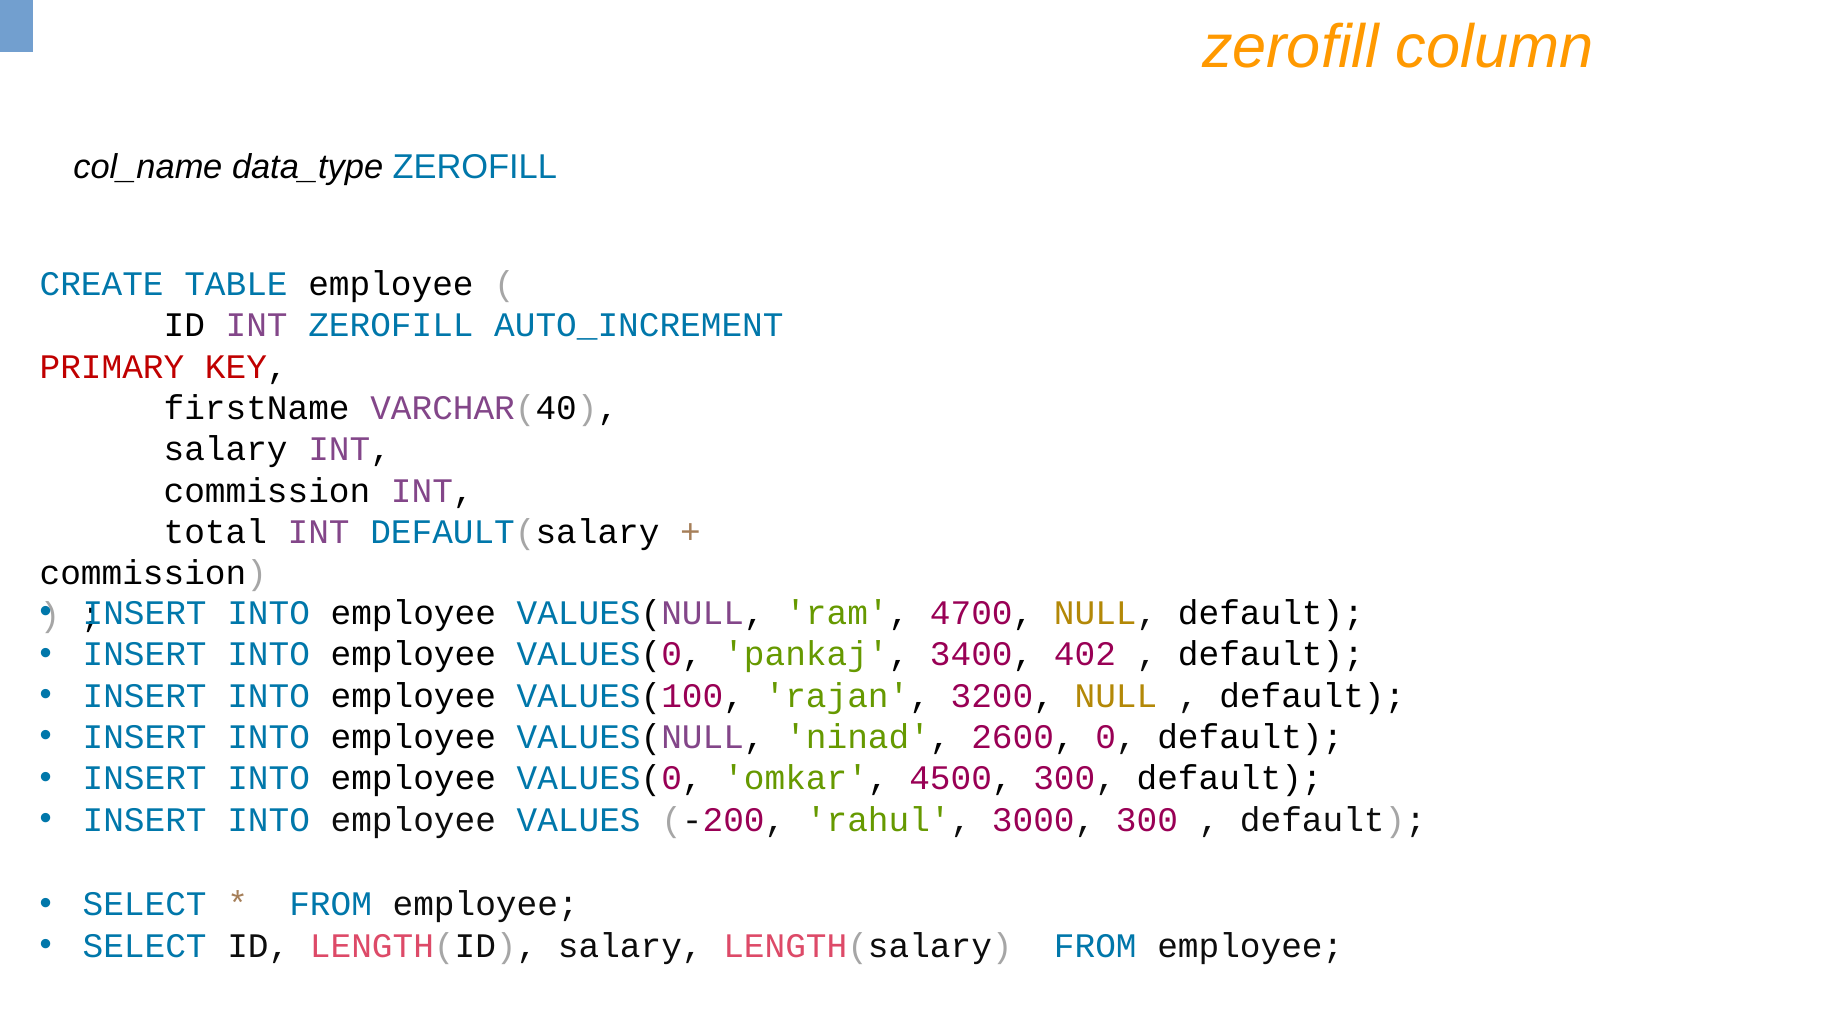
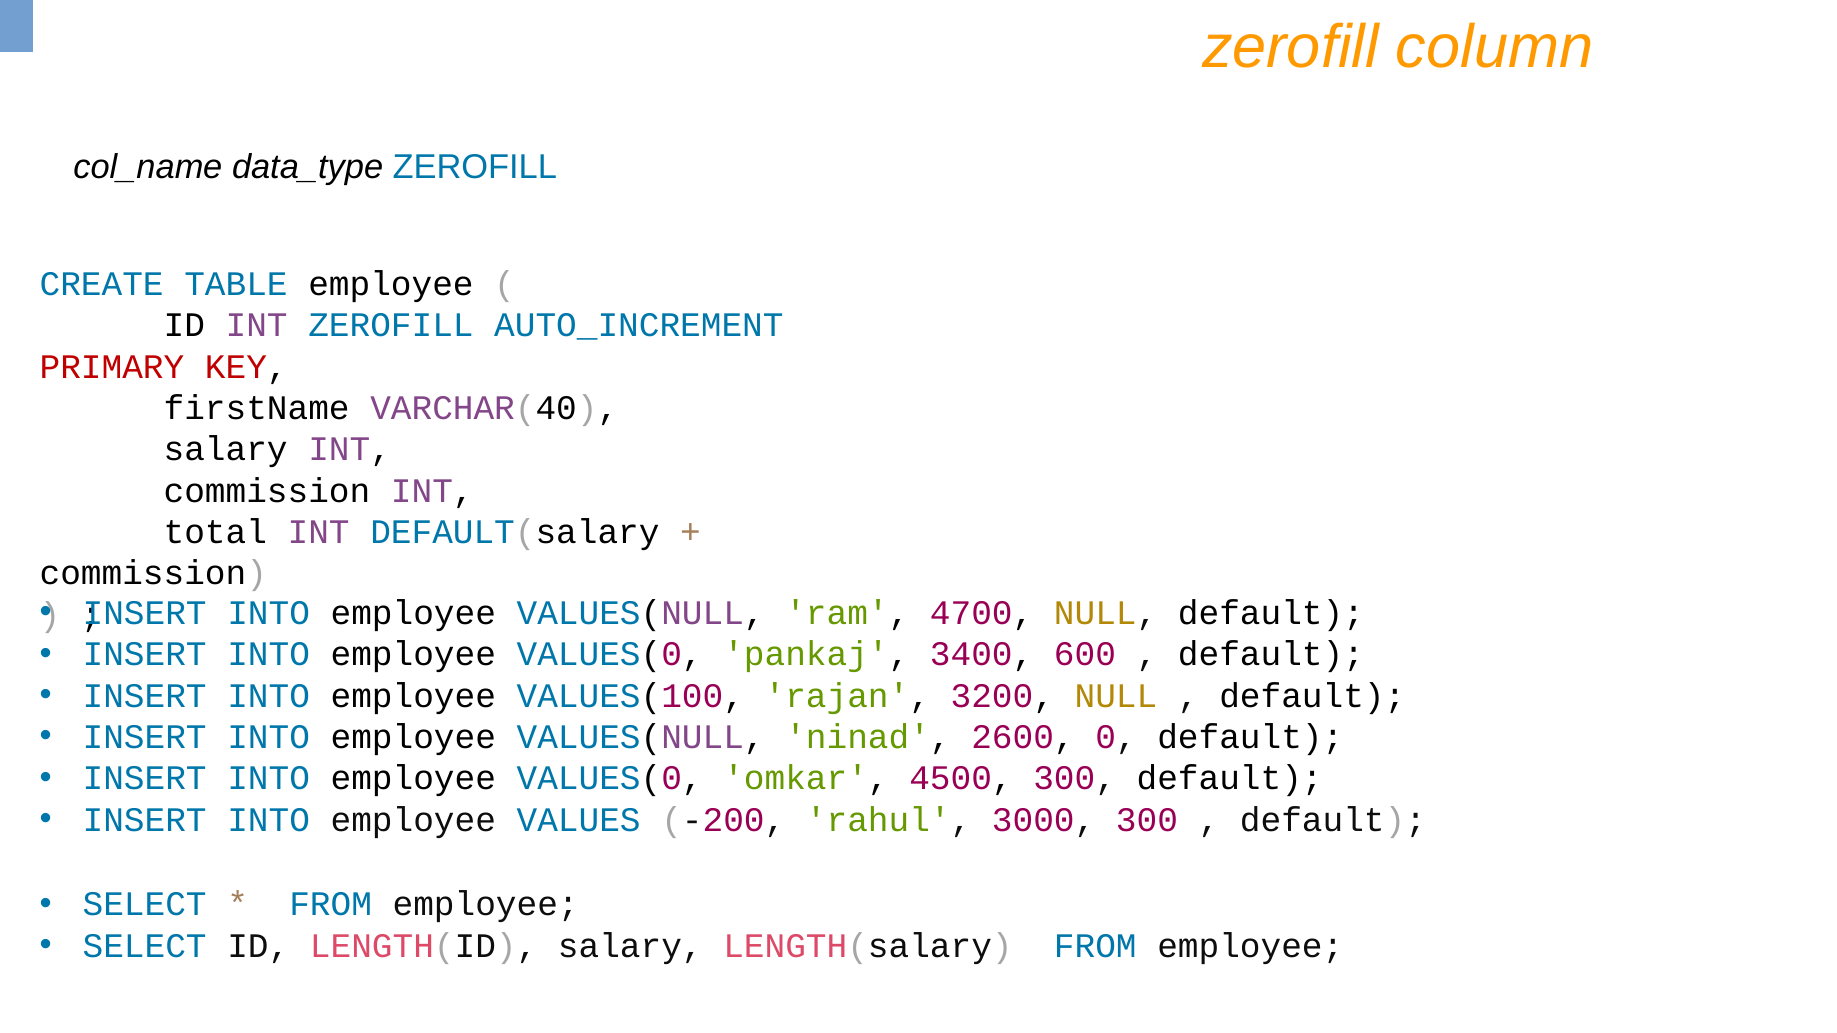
402: 402 -> 600
